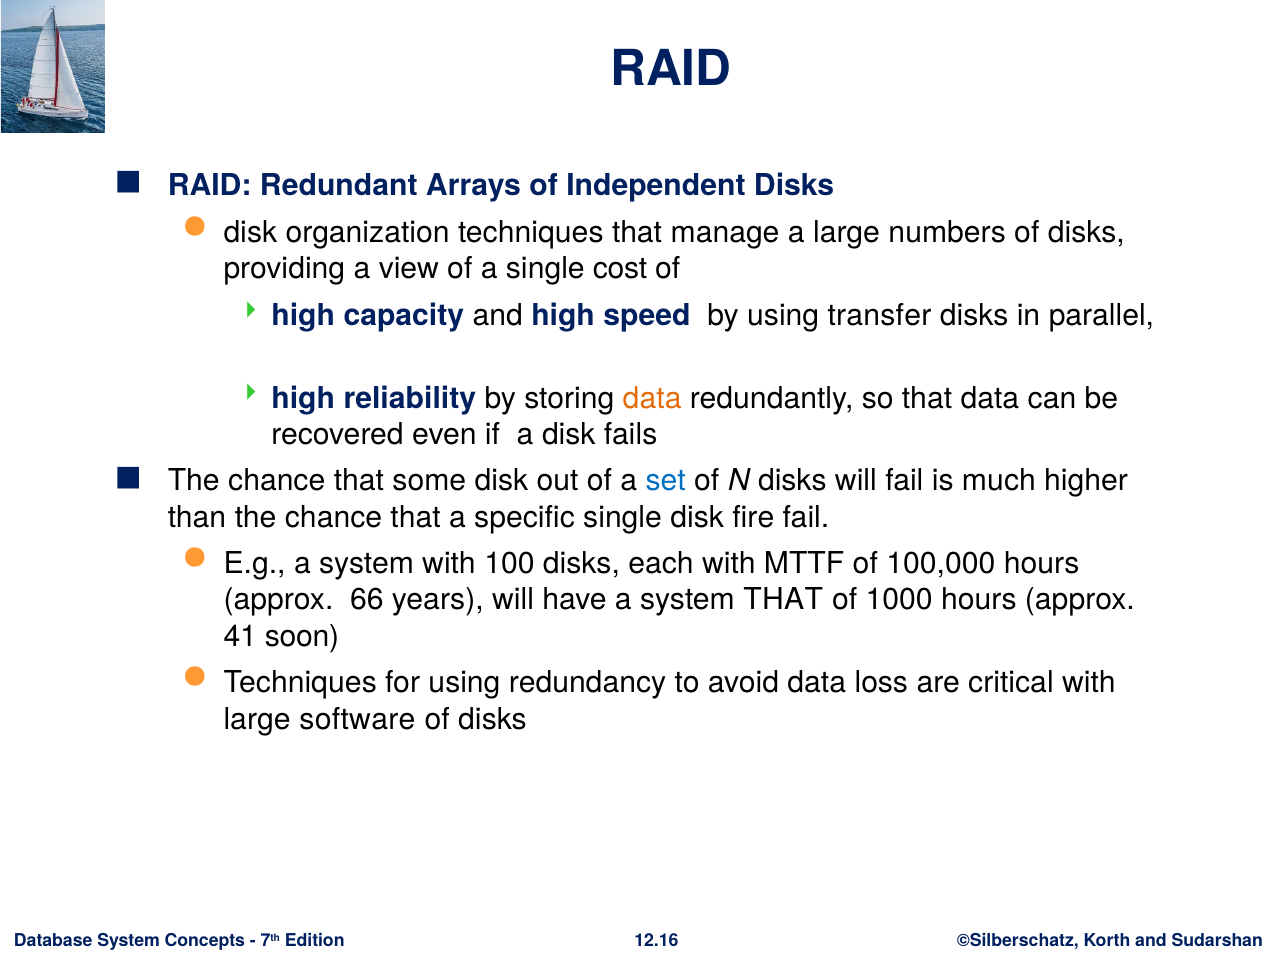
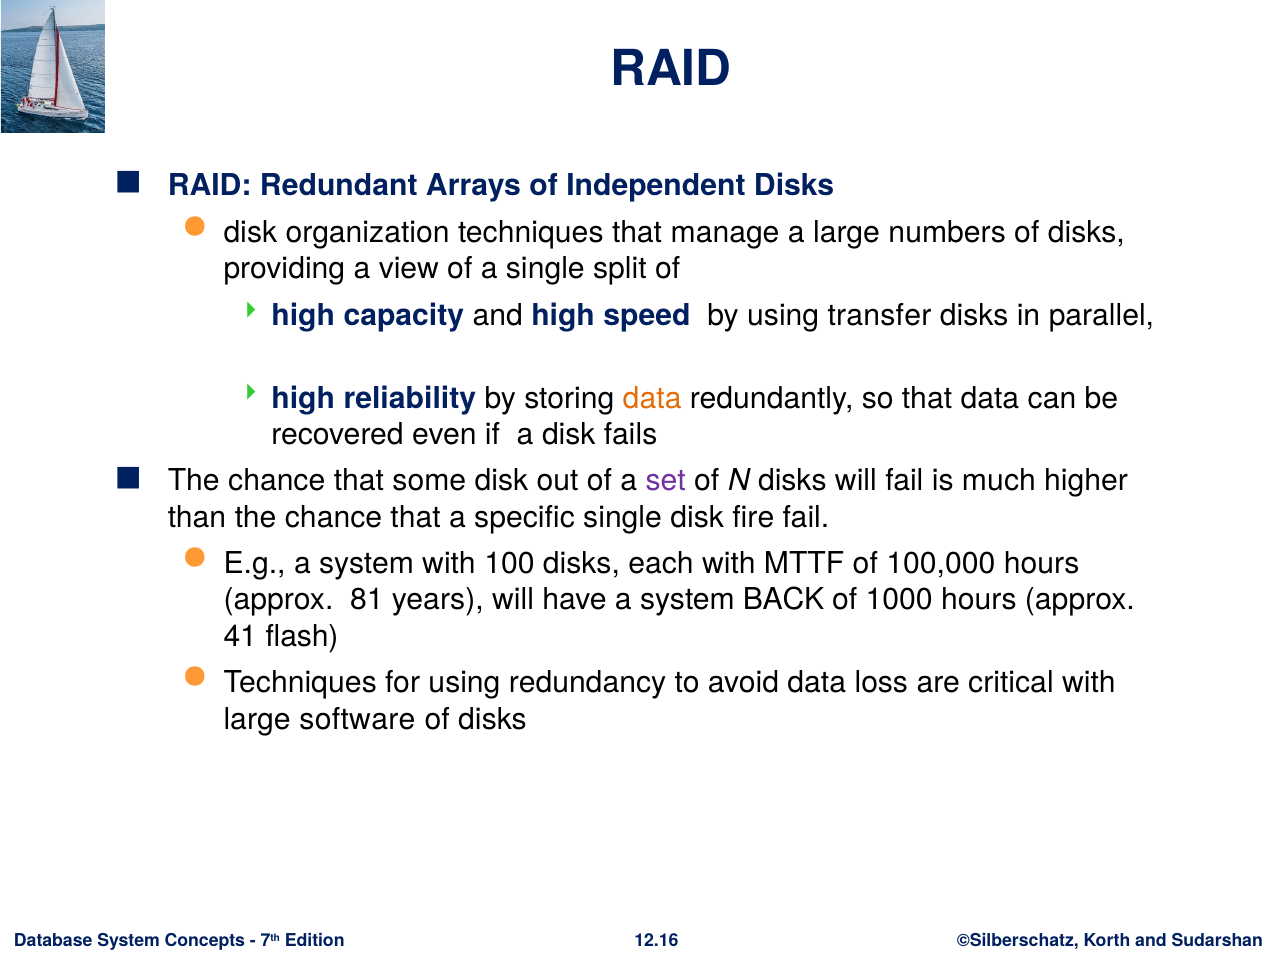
cost: cost -> split
set colour: blue -> purple
66: 66 -> 81
system THAT: THAT -> BACK
soon: soon -> flash
